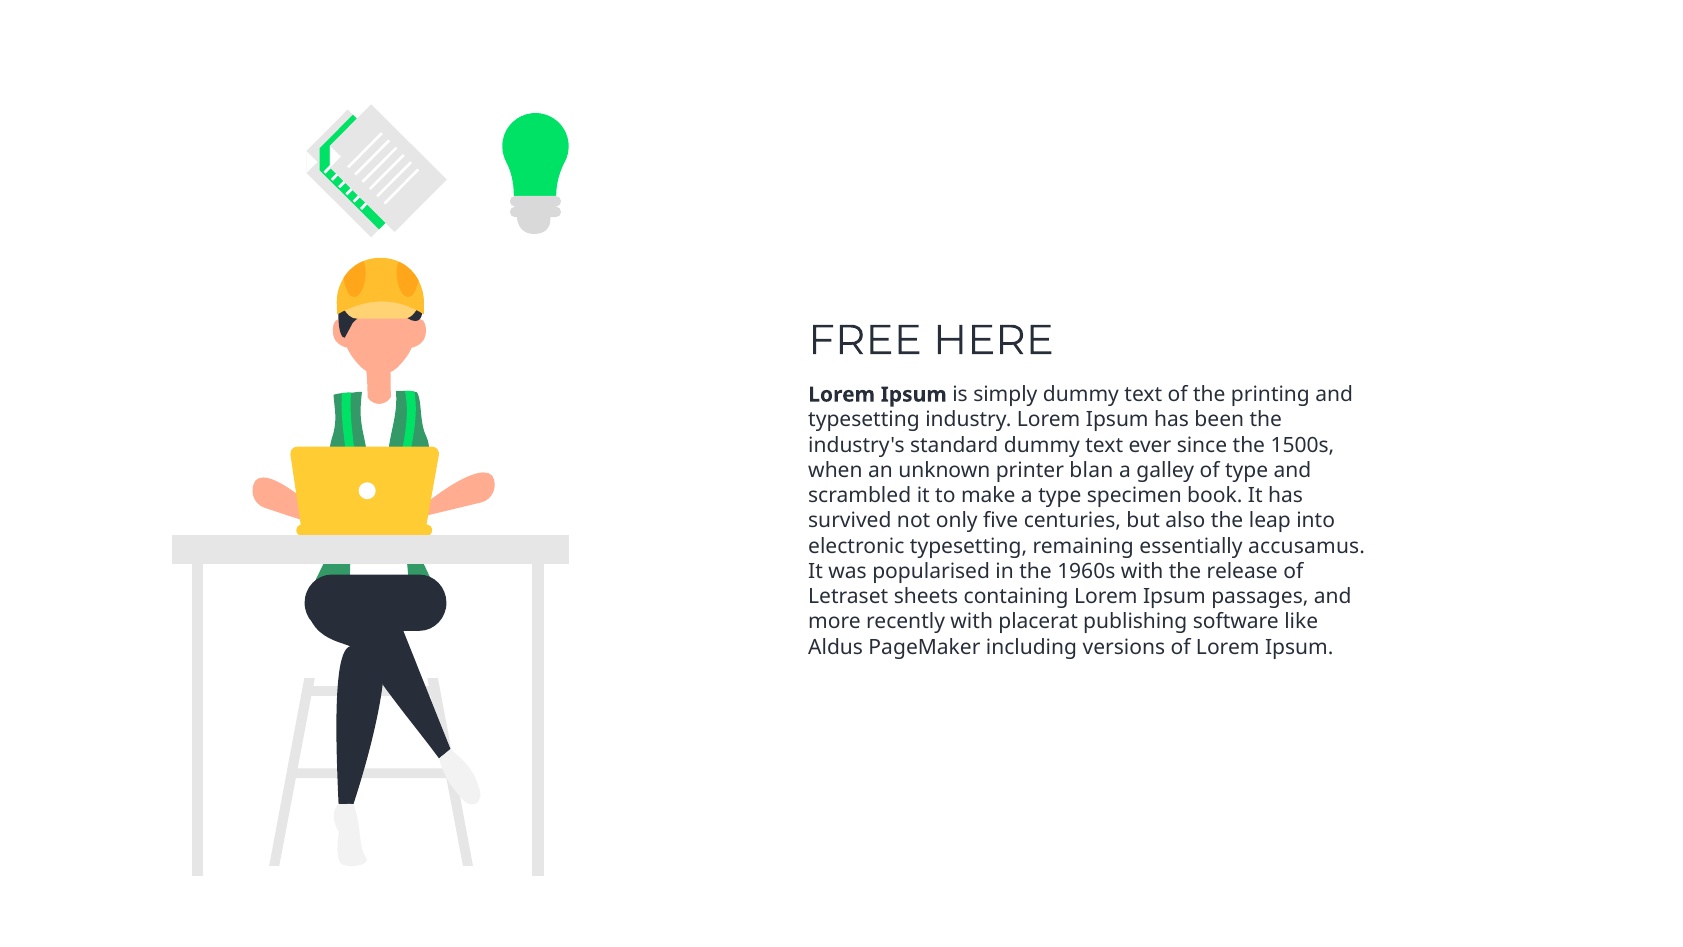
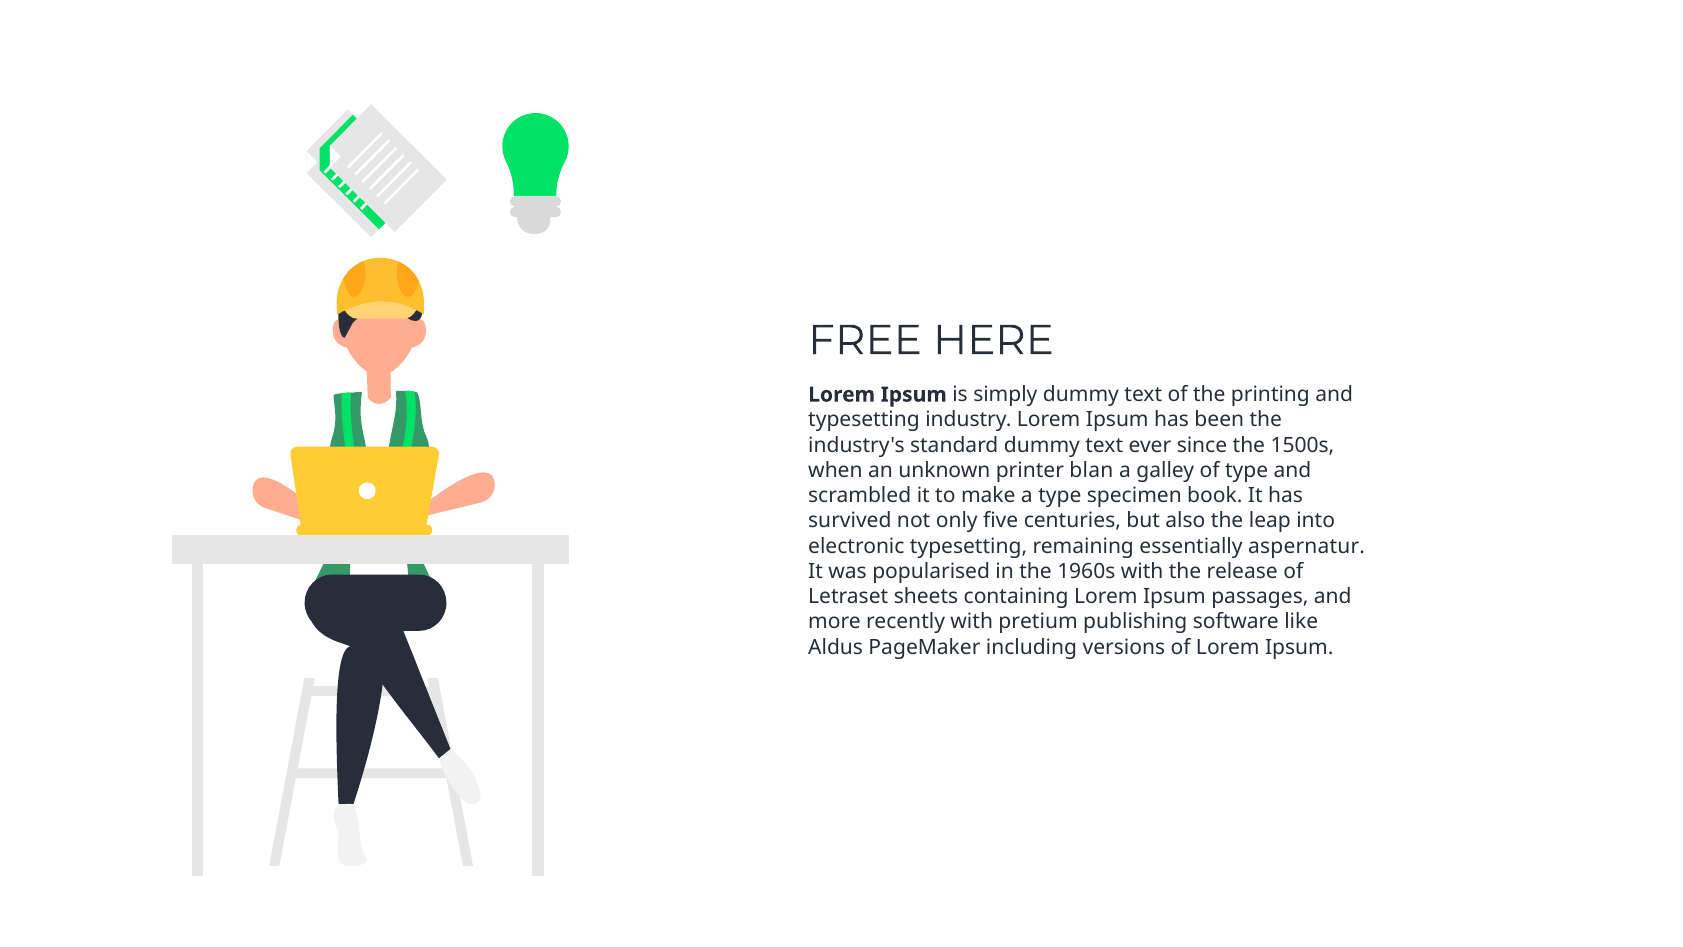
accusamus: accusamus -> aspernatur
placerat: placerat -> pretium
